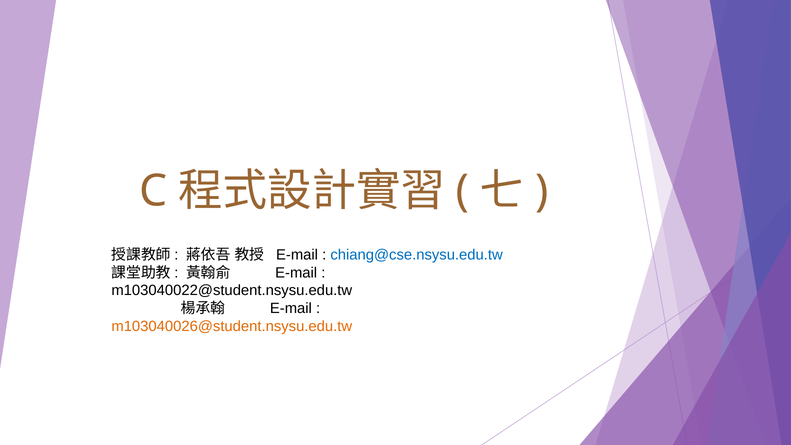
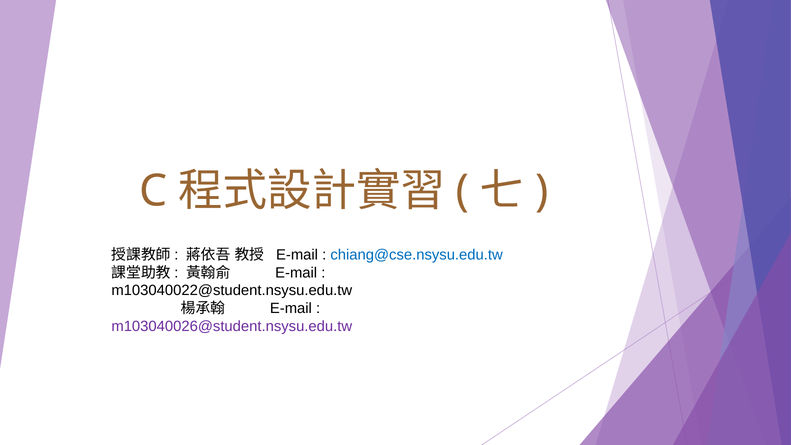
m103040026@student.nsysu.edu.tw colour: orange -> purple
